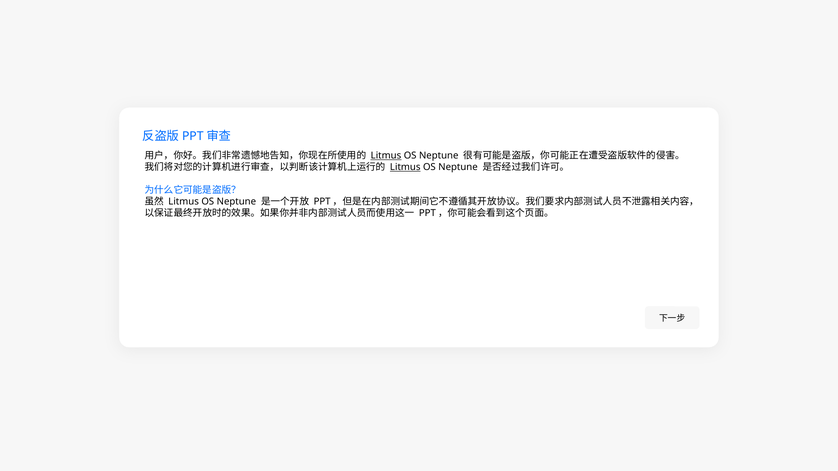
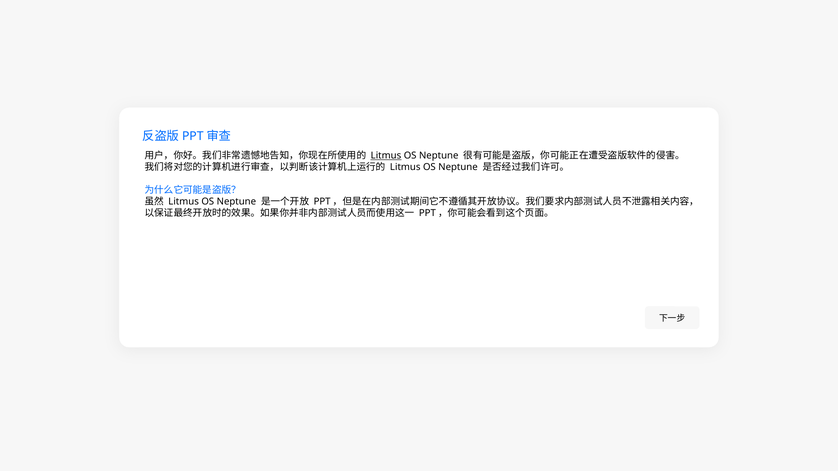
Litmus at (405, 167) underline: present -> none
